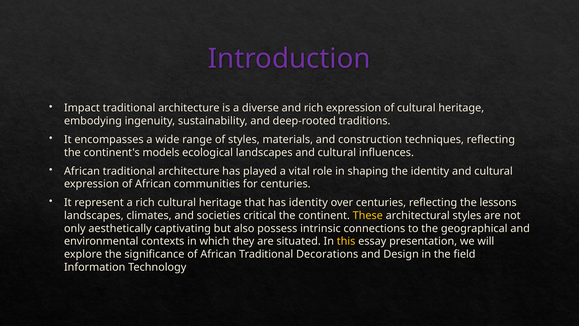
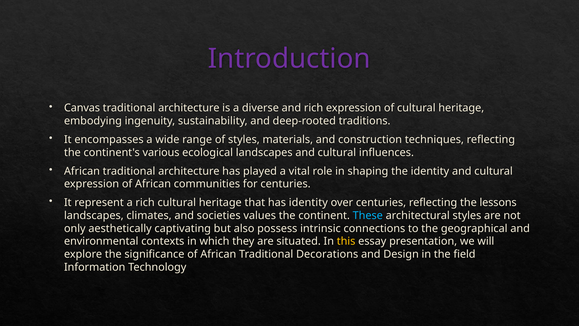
Impact: Impact -> Canvas
models: models -> various
critical: critical -> values
These colour: yellow -> light blue
